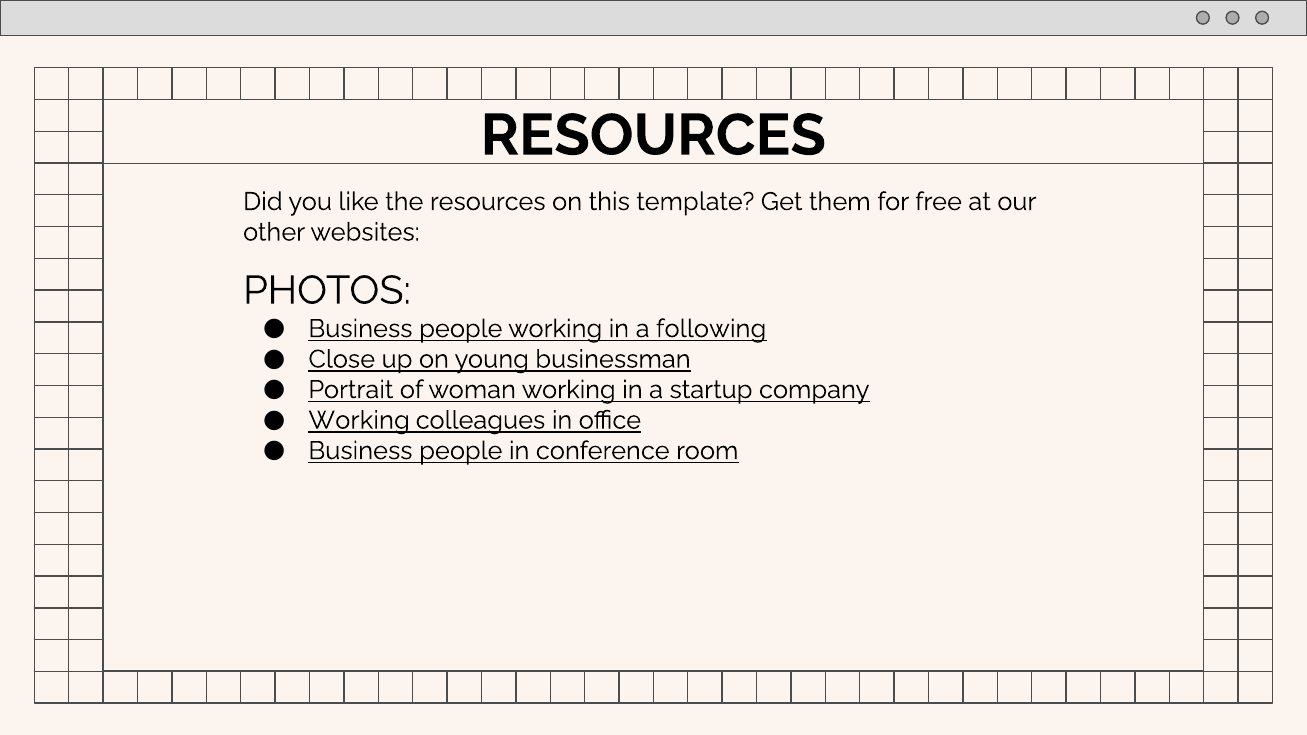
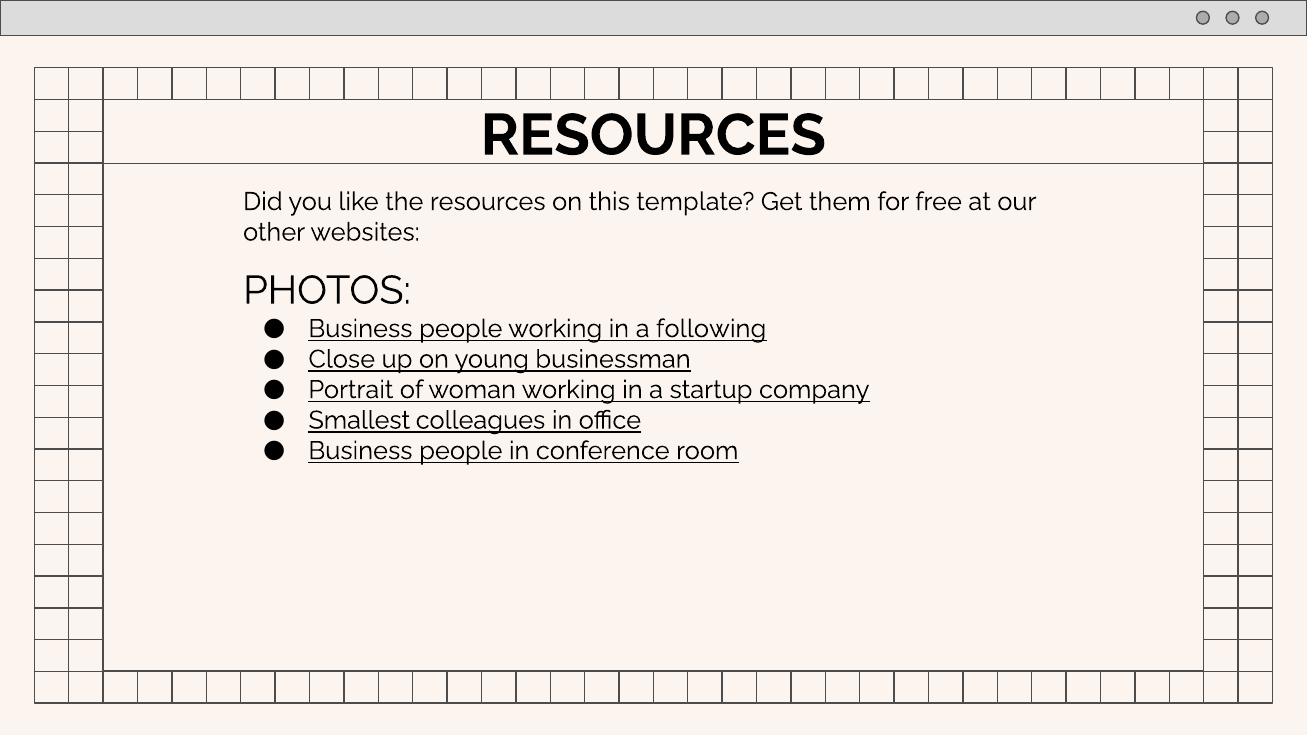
Working at (359, 420): Working -> Smallest
